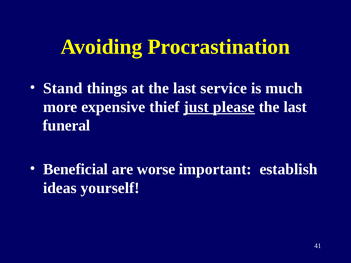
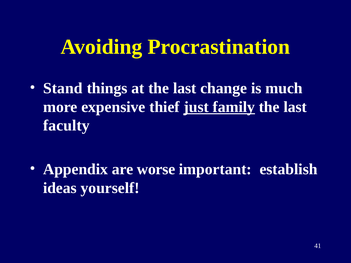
service: service -> change
please: please -> family
funeral: funeral -> faculty
Beneficial: Beneficial -> Appendix
